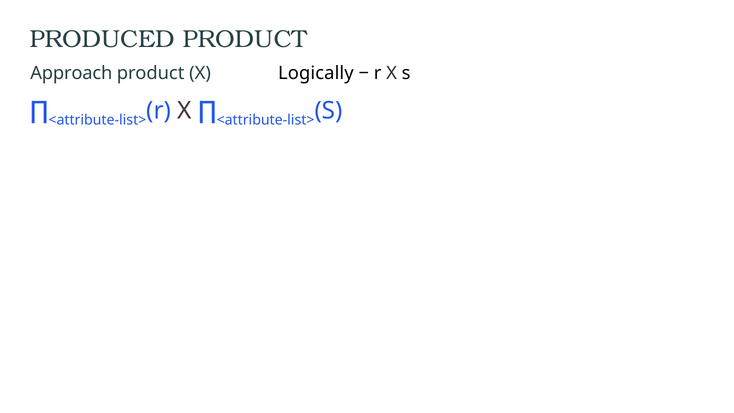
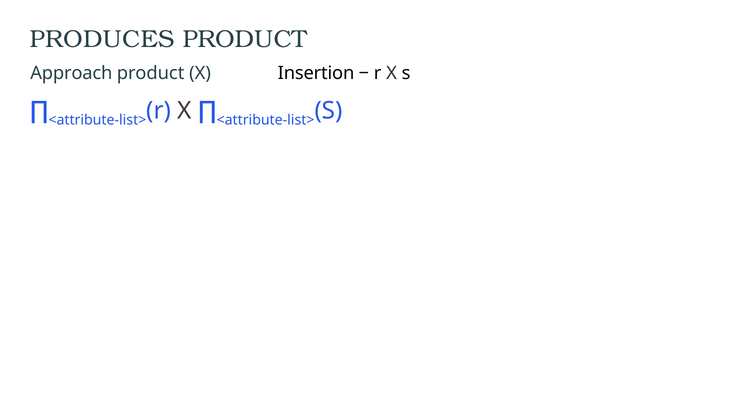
PRODUCED: PRODUCED -> PRODUCES
Logically: Logically -> Insertion
